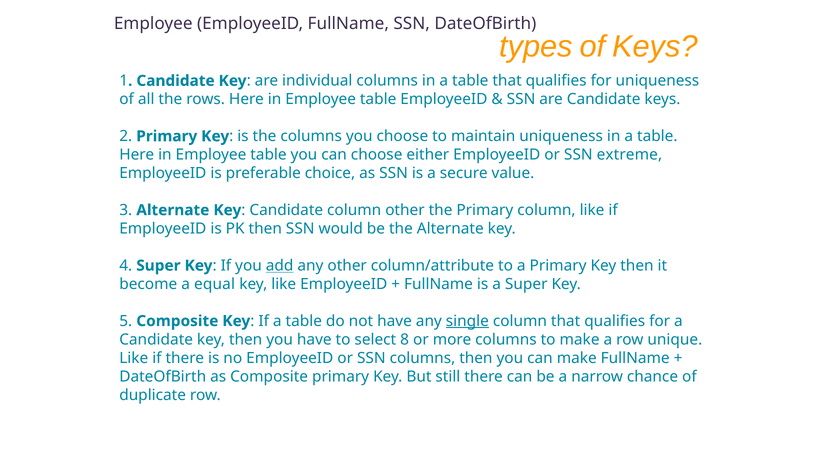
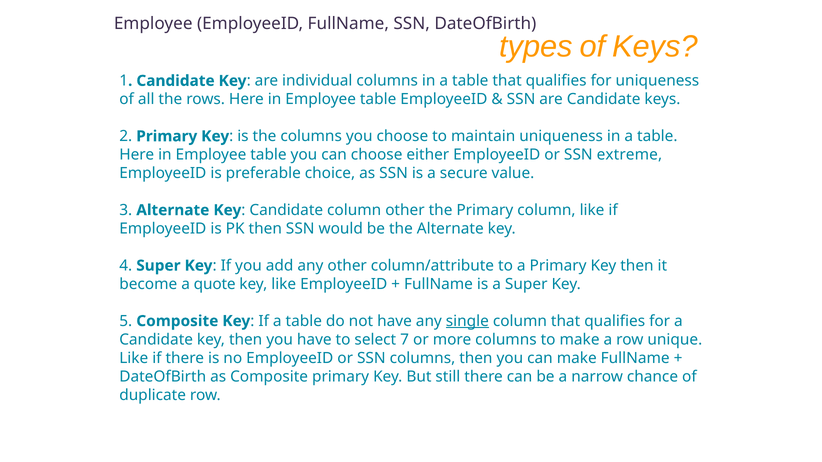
add underline: present -> none
equal: equal -> quote
8: 8 -> 7
